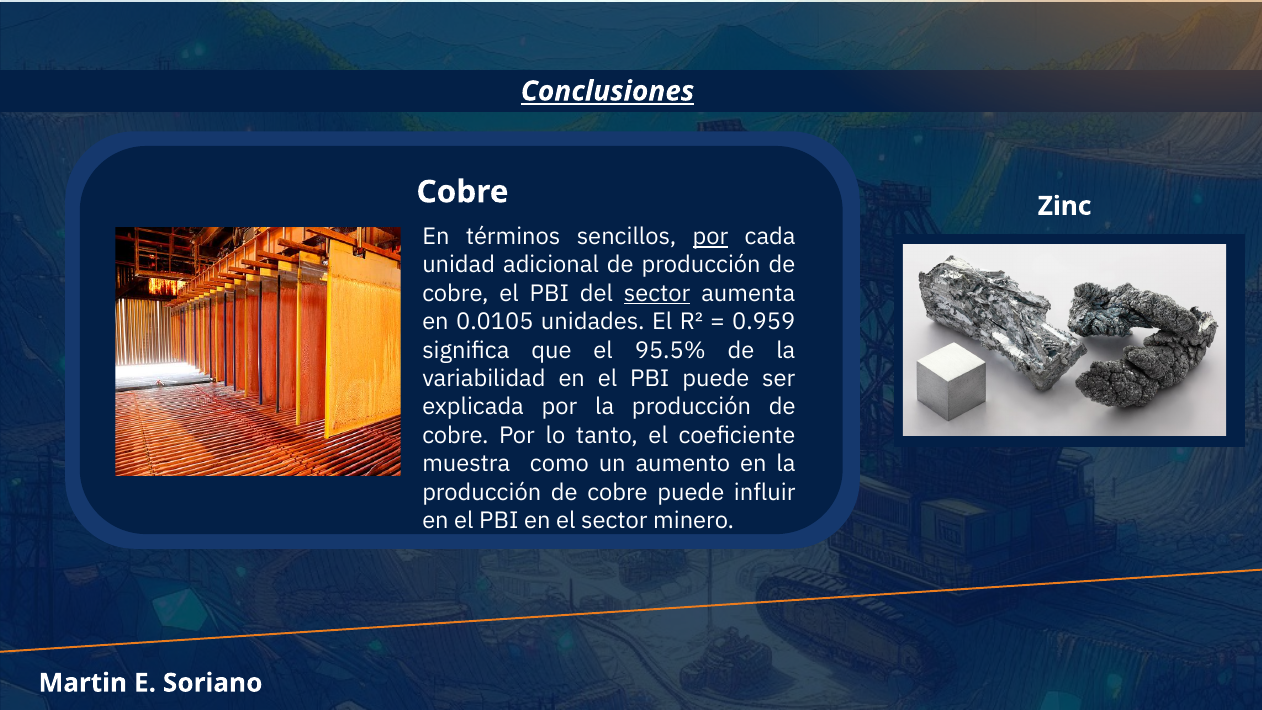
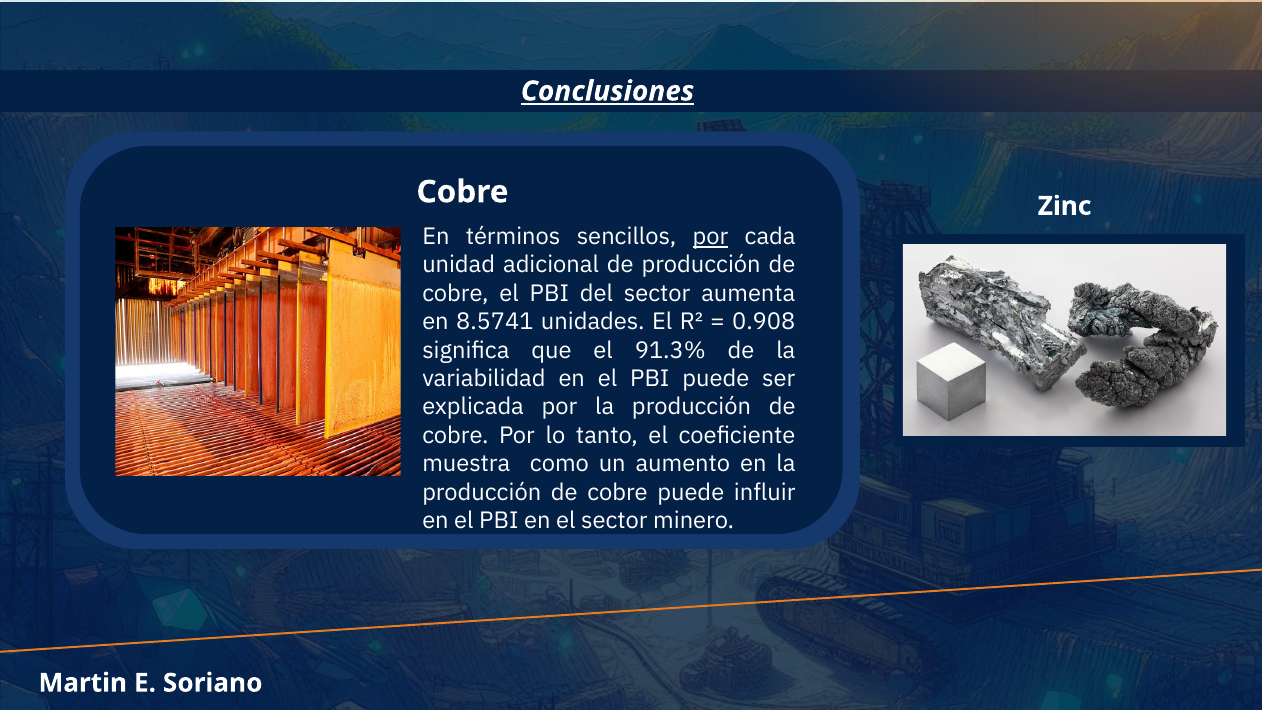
sector at (657, 293) underline: present -> none
0.0105: 0.0105 -> 8.5741
0.959: 0.959 -> 0.908
95.5%: 95.5% -> 91.3%
